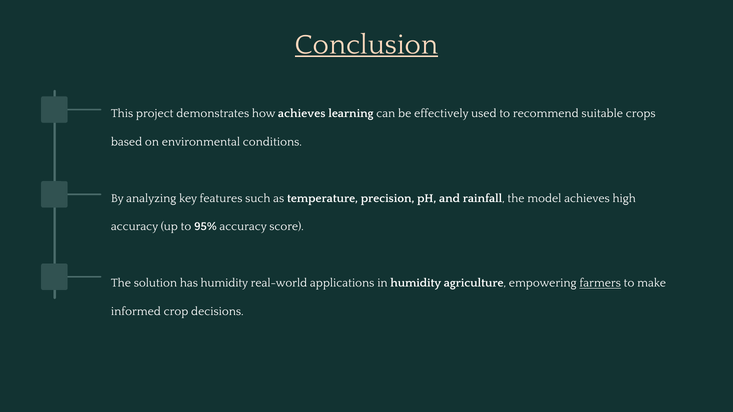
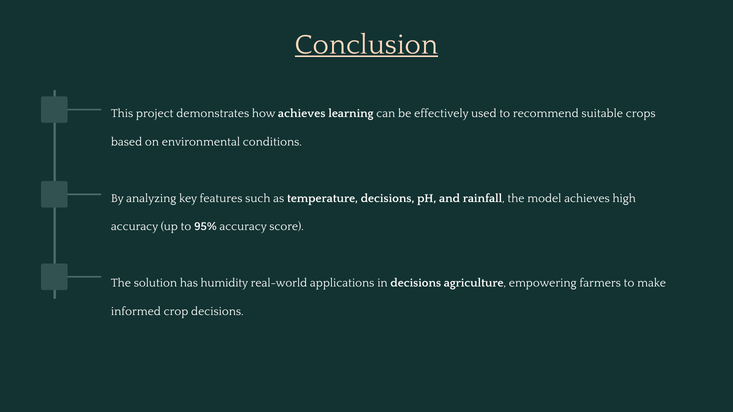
temperature precision: precision -> decisions
in humidity: humidity -> decisions
farmers underline: present -> none
